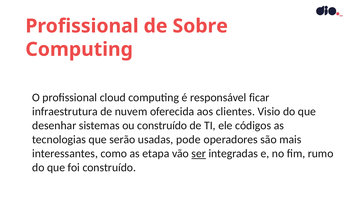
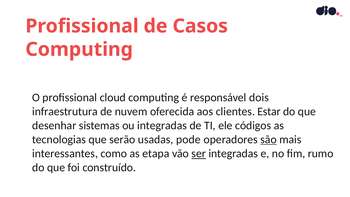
Sobre: Sobre -> Casos
ficar: ficar -> dois
Visio: Visio -> Estar
ou construído: construído -> integradas
são underline: none -> present
